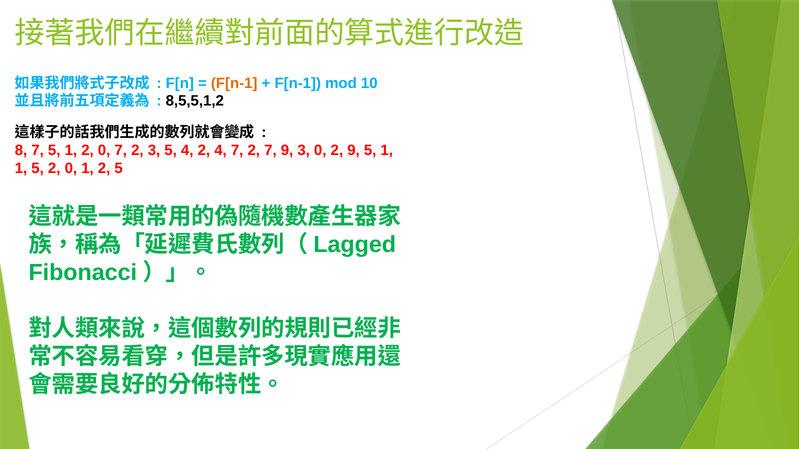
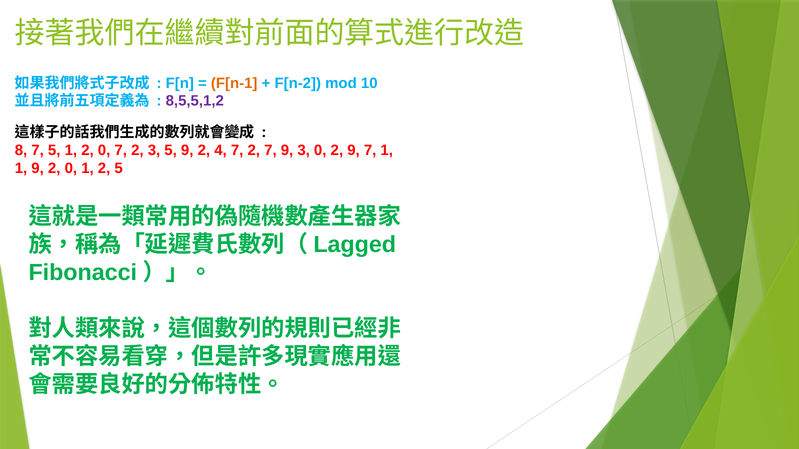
F[n-1 at (298, 83): F[n-1 -> F[n-2
8,5,5,1,2 colour: black -> purple
5 4: 4 -> 9
9 5: 5 -> 7
1 5: 5 -> 9
